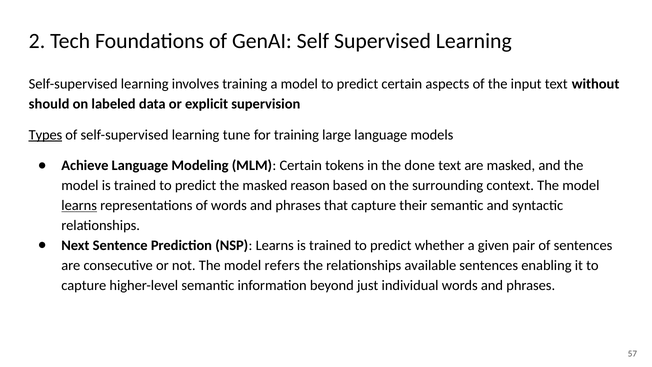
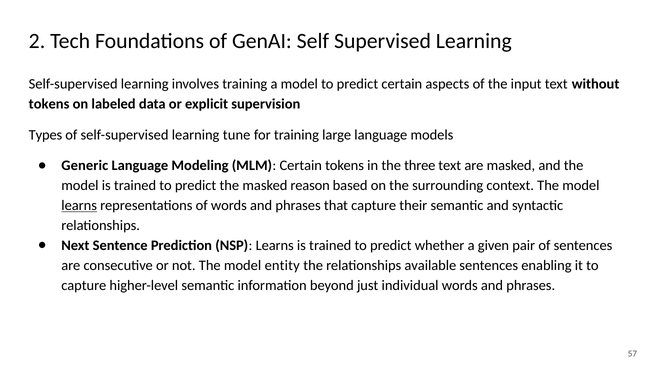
should at (49, 104): should -> tokens
Types underline: present -> none
Achieve: Achieve -> Generic
done: done -> three
refers: refers -> entity
